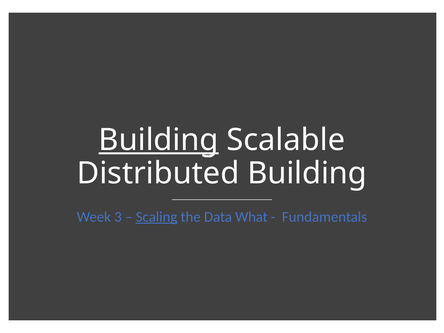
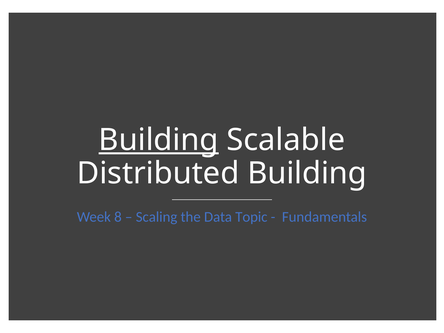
3: 3 -> 8
Scaling underline: present -> none
What: What -> Topic
